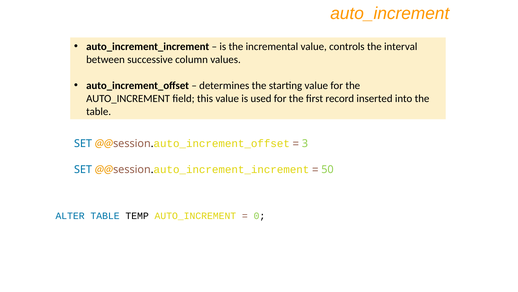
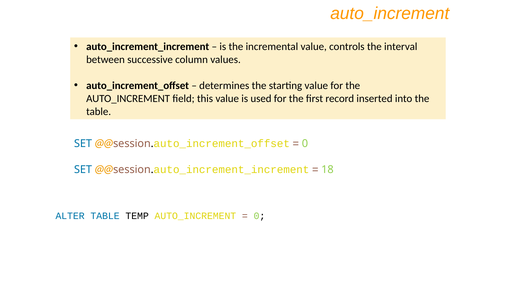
3 at (305, 143): 3 -> 0
50: 50 -> 18
